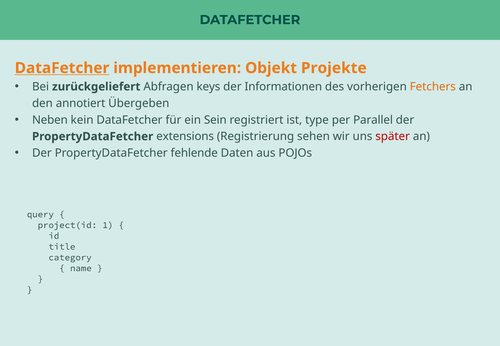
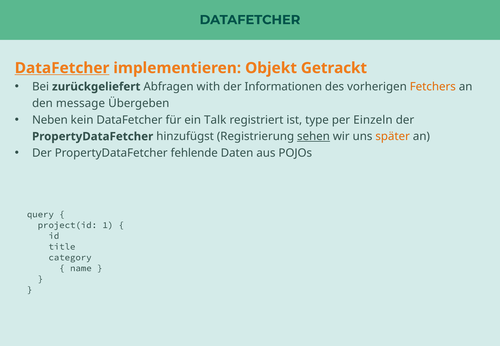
Projekte: Projekte -> Getrackt
keys: keys -> with
annotiert: annotiert -> message
Sein: Sein -> Talk
Parallel: Parallel -> Einzeln
extensions: extensions -> hinzufügst
sehen underline: none -> present
später colour: red -> orange
